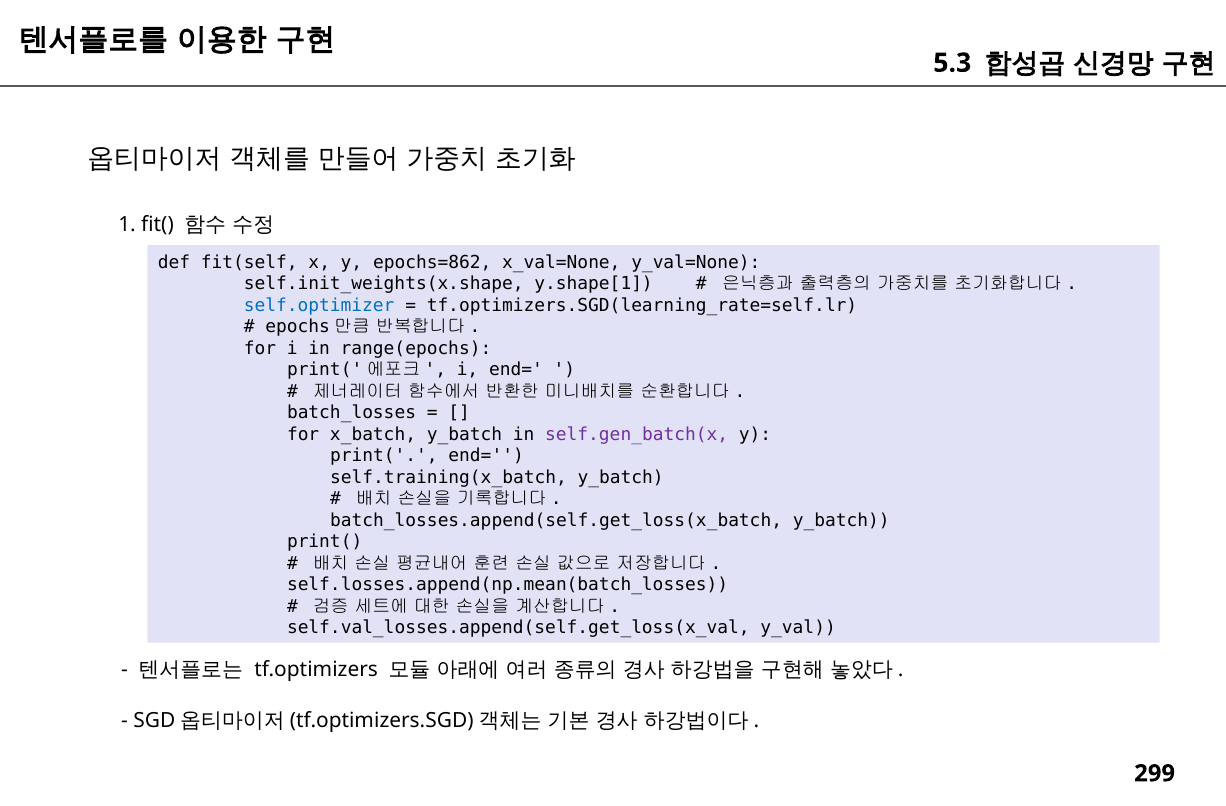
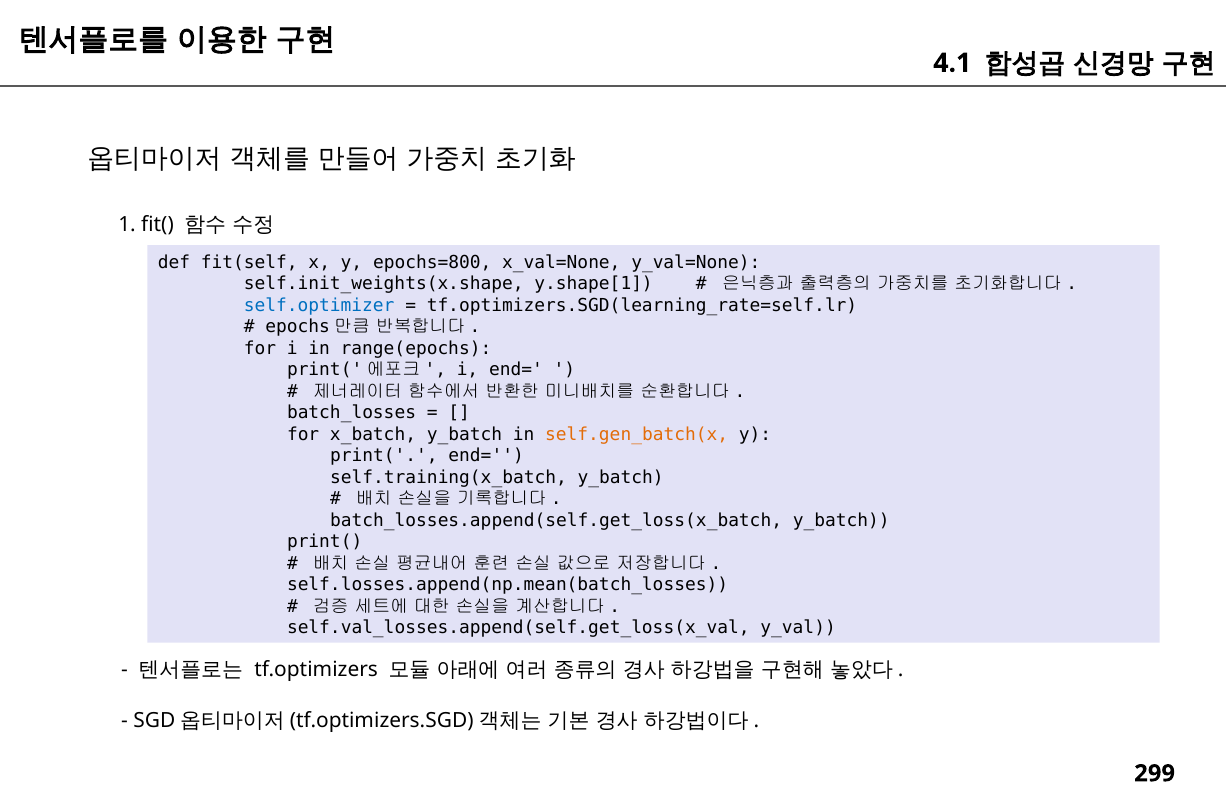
5.3: 5.3 -> 4.1
epochs=862: epochs=862 -> epochs=800
self.gen_batch(x colour: purple -> orange
